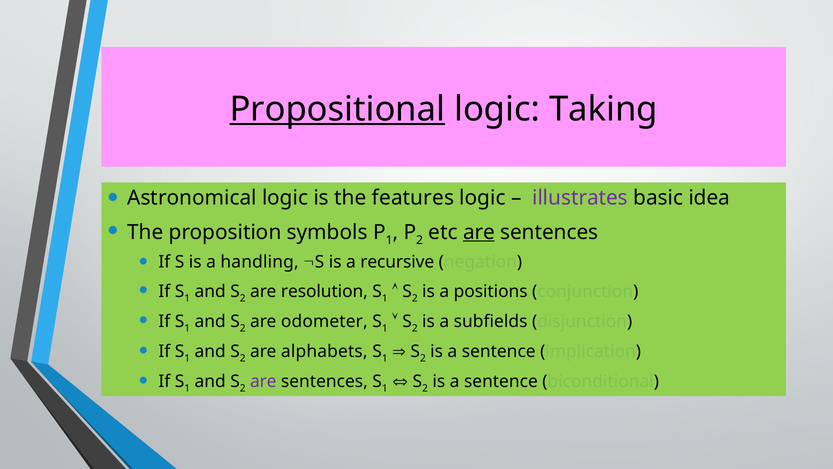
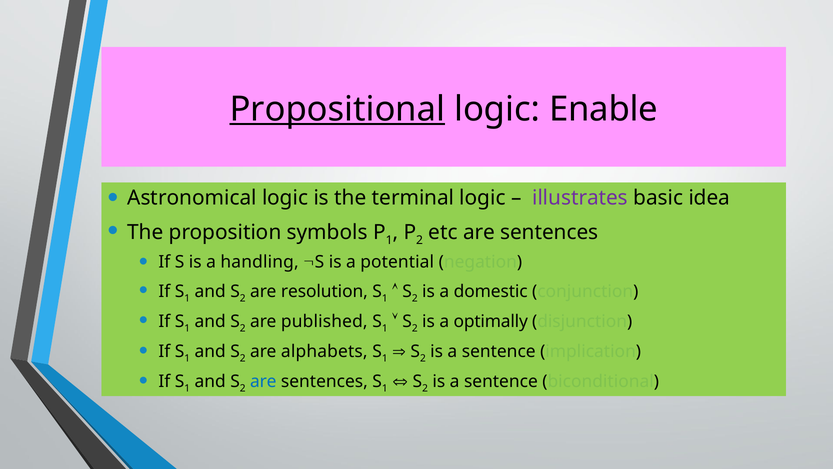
Taking: Taking -> Enable
features: features -> terminal
are at (479, 232) underline: present -> none
recursive: recursive -> potential
positions: positions -> domestic
odometer: odometer -> published
subfields: subfields -> optimally
are at (263, 381) colour: purple -> blue
